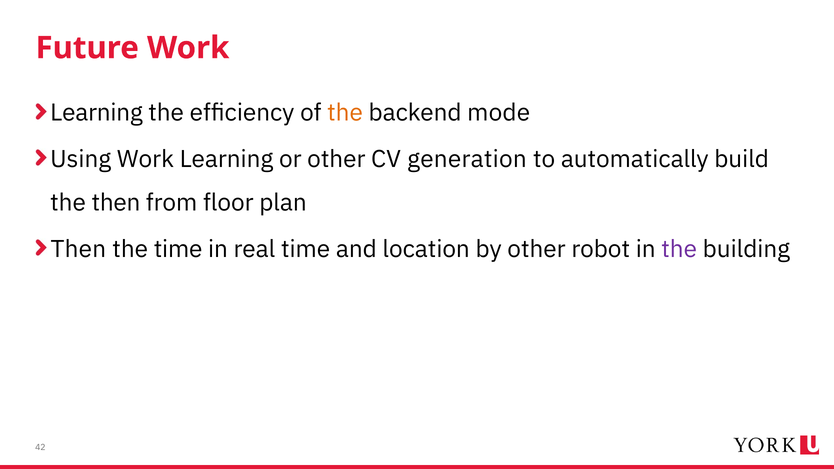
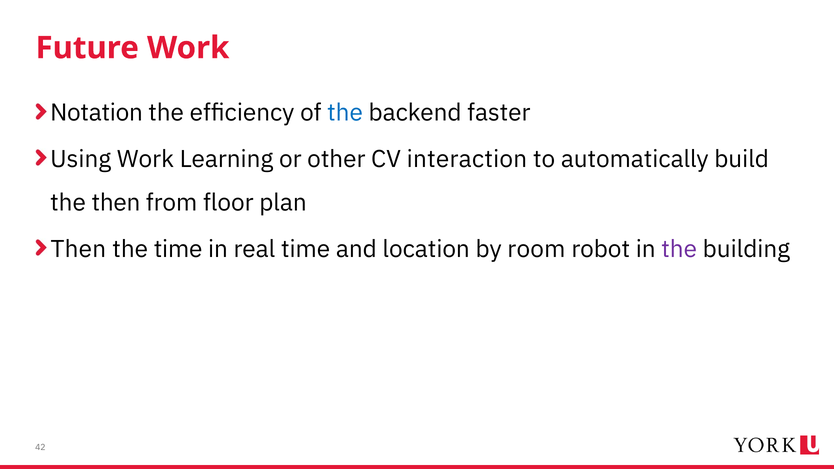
Learning at (96, 113): Learning -> Notation
the at (345, 113) colour: orange -> blue
mode: mode -> faster
generation: generation -> interaction
by other: other -> room
